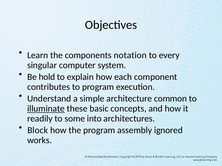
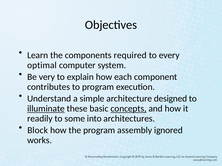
notation: notation -> required
singular: singular -> optimal
hold: hold -> very
common: common -> designed
concepts underline: none -> present
